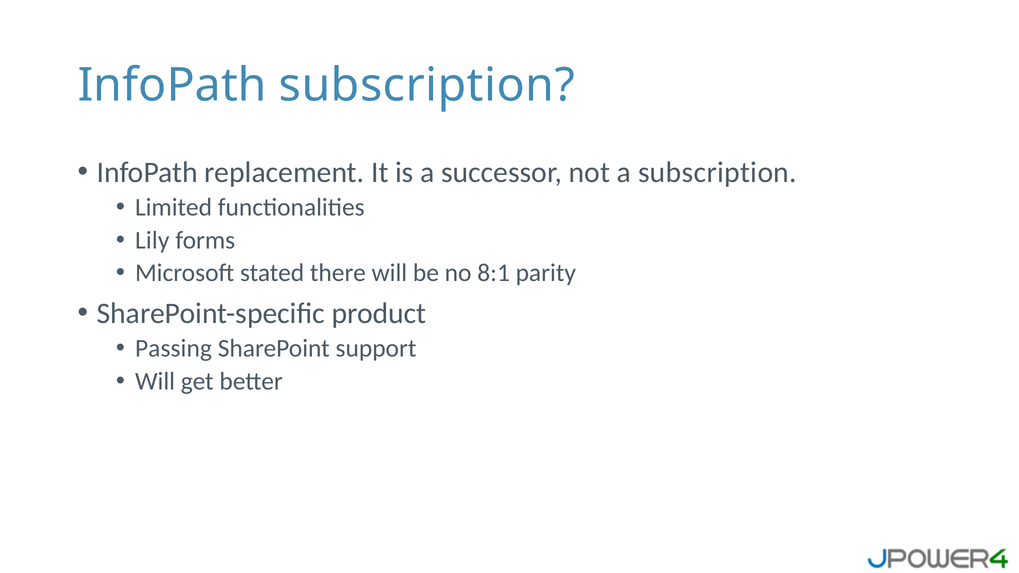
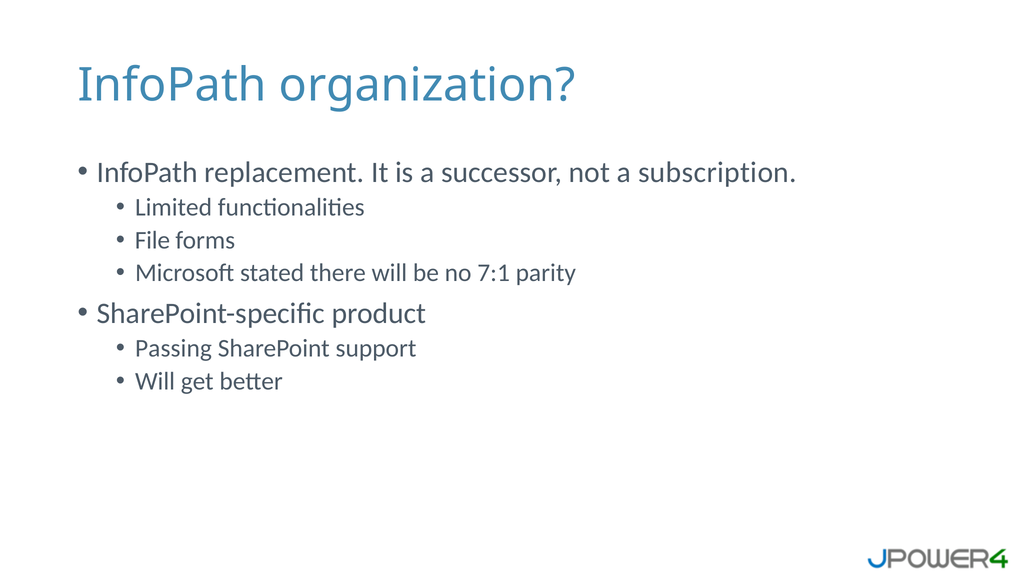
InfoPath subscription: subscription -> organization
Lily: Lily -> File
8:1: 8:1 -> 7:1
